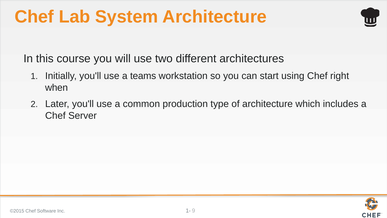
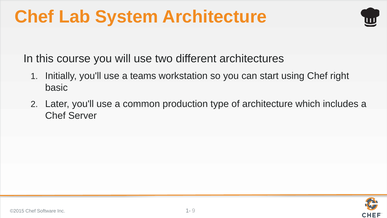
when: when -> basic
